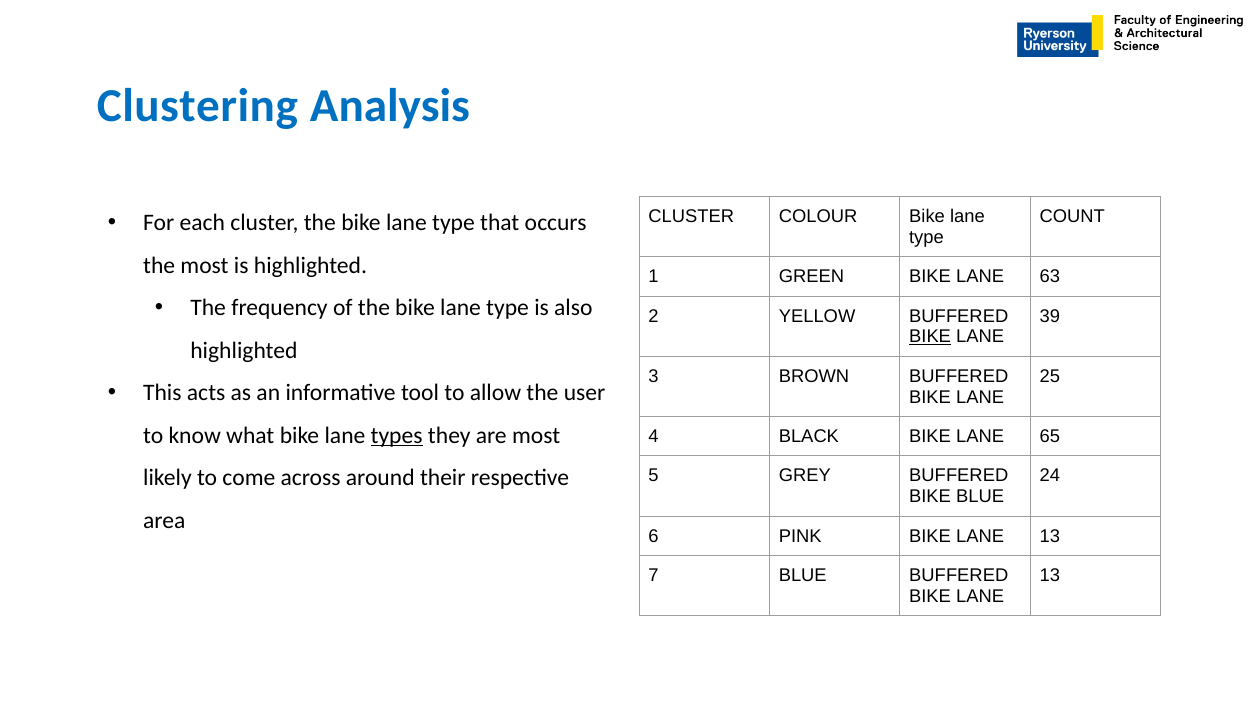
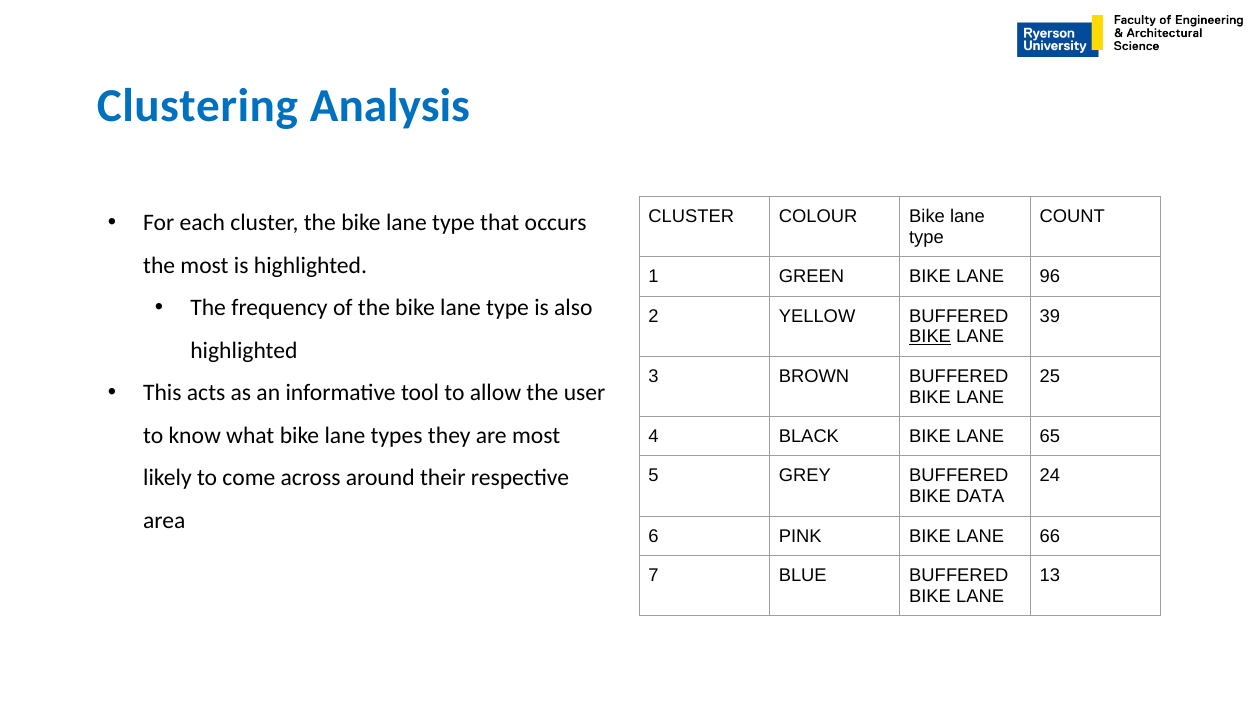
63: 63 -> 96
types underline: present -> none
BIKE BLUE: BLUE -> DATA
PINK BIKE LANE 13: 13 -> 66
